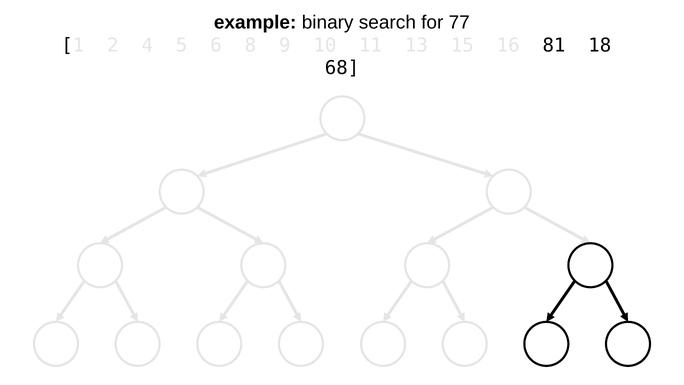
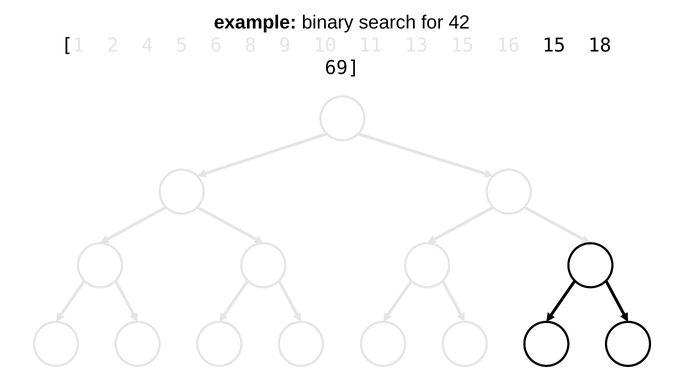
77: 77 -> 42
16 81: 81 -> 15
68: 68 -> 69
